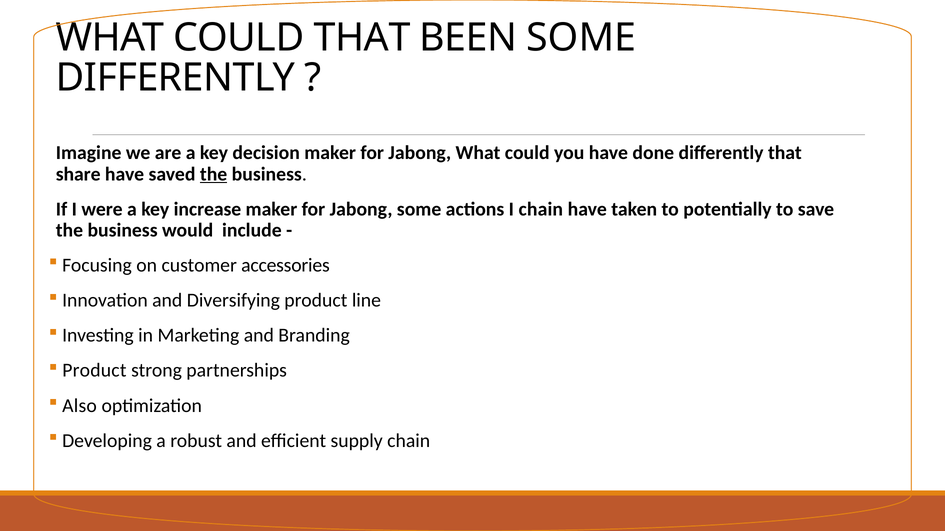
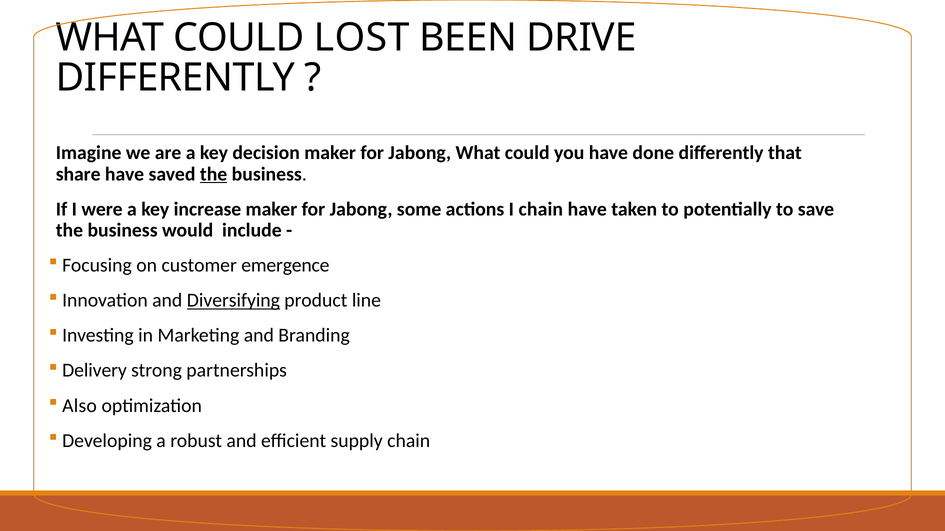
COULD THAT: THAT -> LOST
BEEN SOME: SOME -> DRIVE
accessories: accessories -> emergence
Diversifying underline: none -> present
Product at (94, 371): Product -> Delivery
